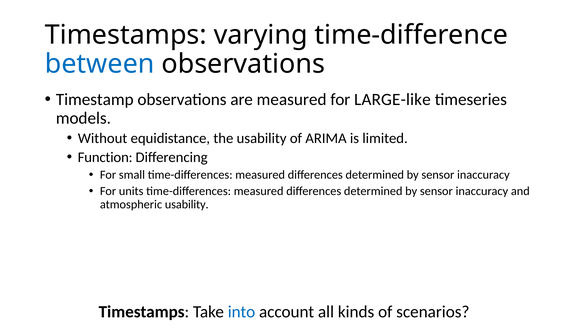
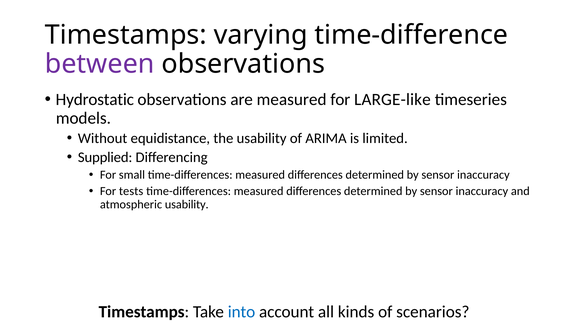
between colour: blue -> purple
Timestamp: Timestamp -> Hydrostatic
Function: Function -> Supplied
units: units -> tests
